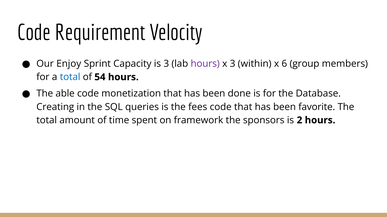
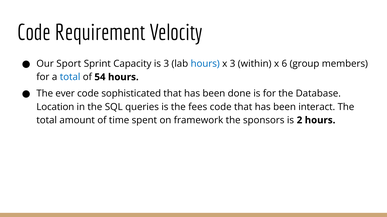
Enjoy: Enjoy -> Sport
hours at (205, 64) colour: purple -> blue
able: able -> ever
monetization: monetization -> sophisticated
Creating: Creating -> Location
favorite: favorite -> interact
